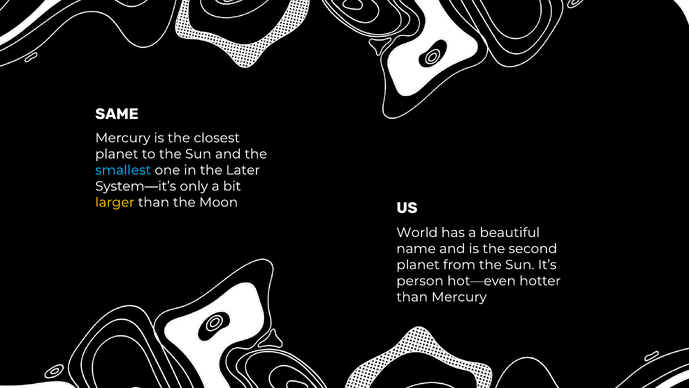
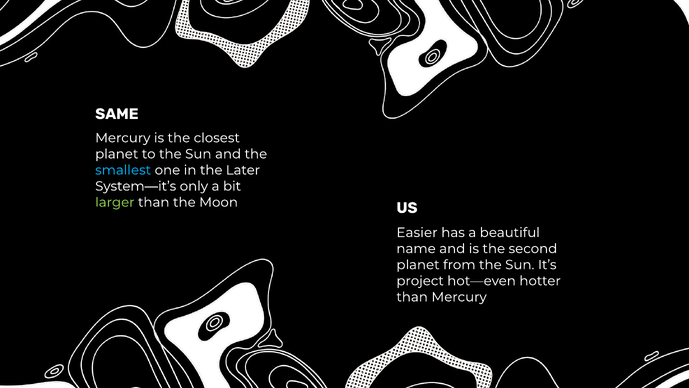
larger colour: yellow -> light green
World: World -> Easier
person: person -> project
